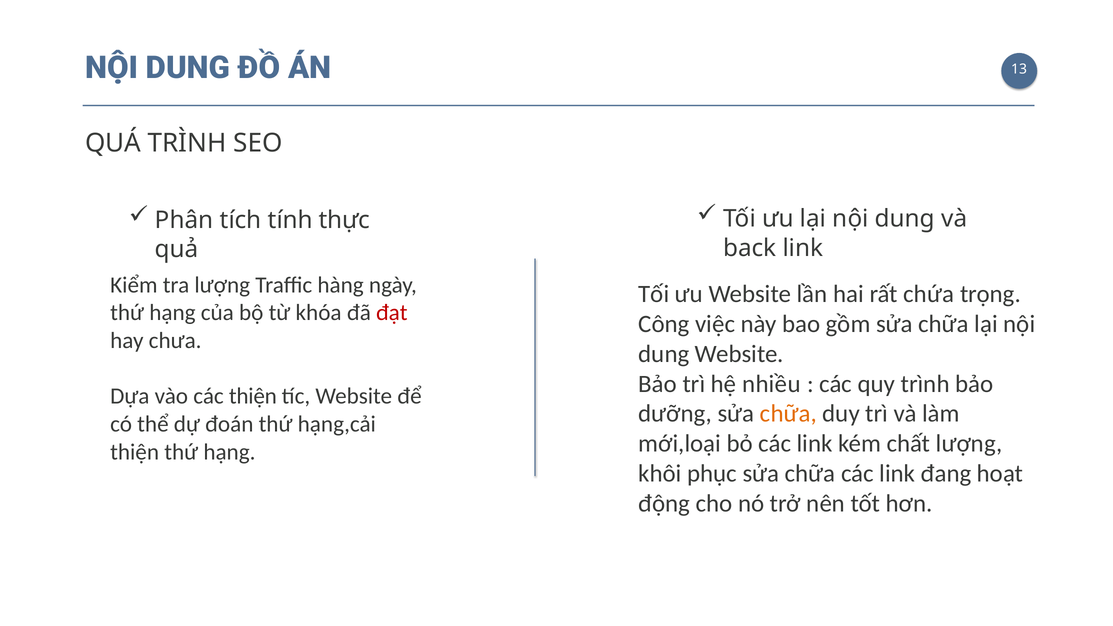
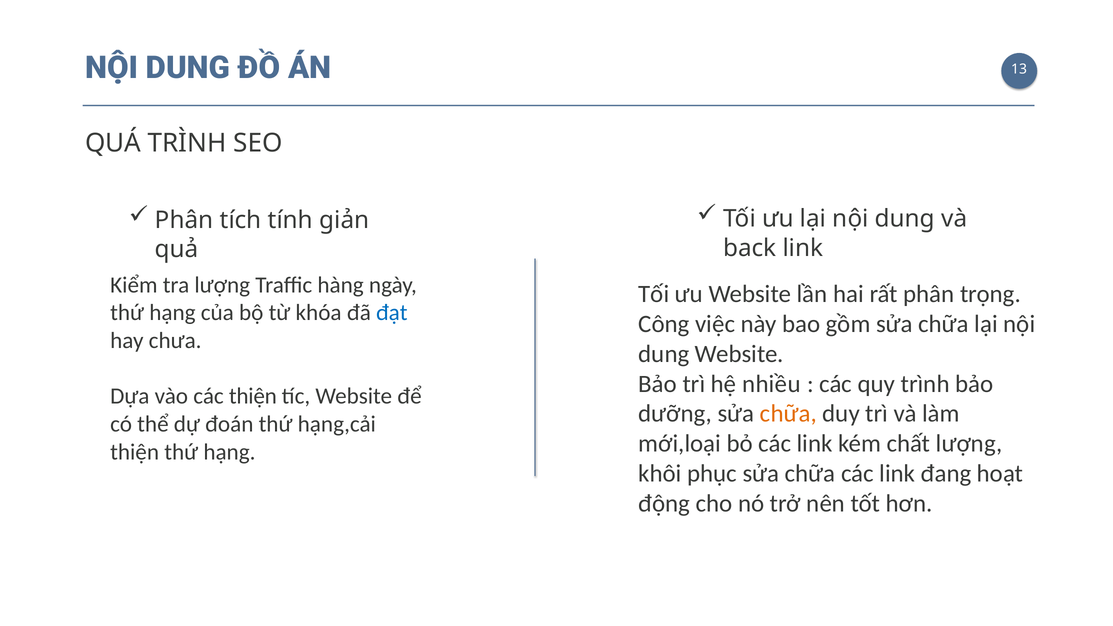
thực: thực -> giản
rất chứa: chứa -> phân
đạt colour: red -> blue
